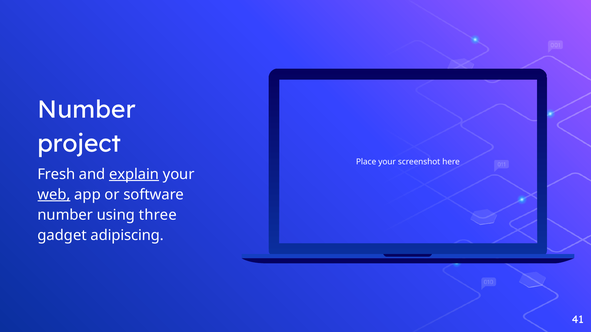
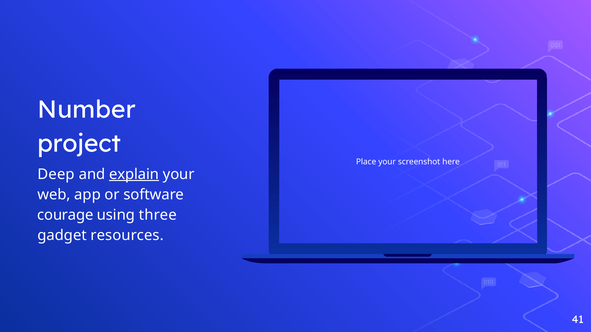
Fresh: Fresh -> Deep
web underline: present -> none
number at (65, 215): number -> courage
adipiscing: adipiscing -> resources
